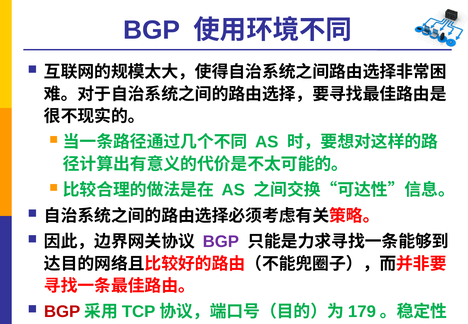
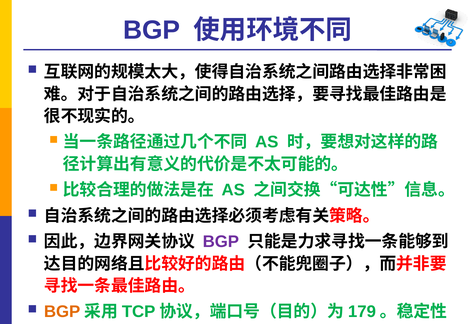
BGP at (62, 312) colour: red -> orange
